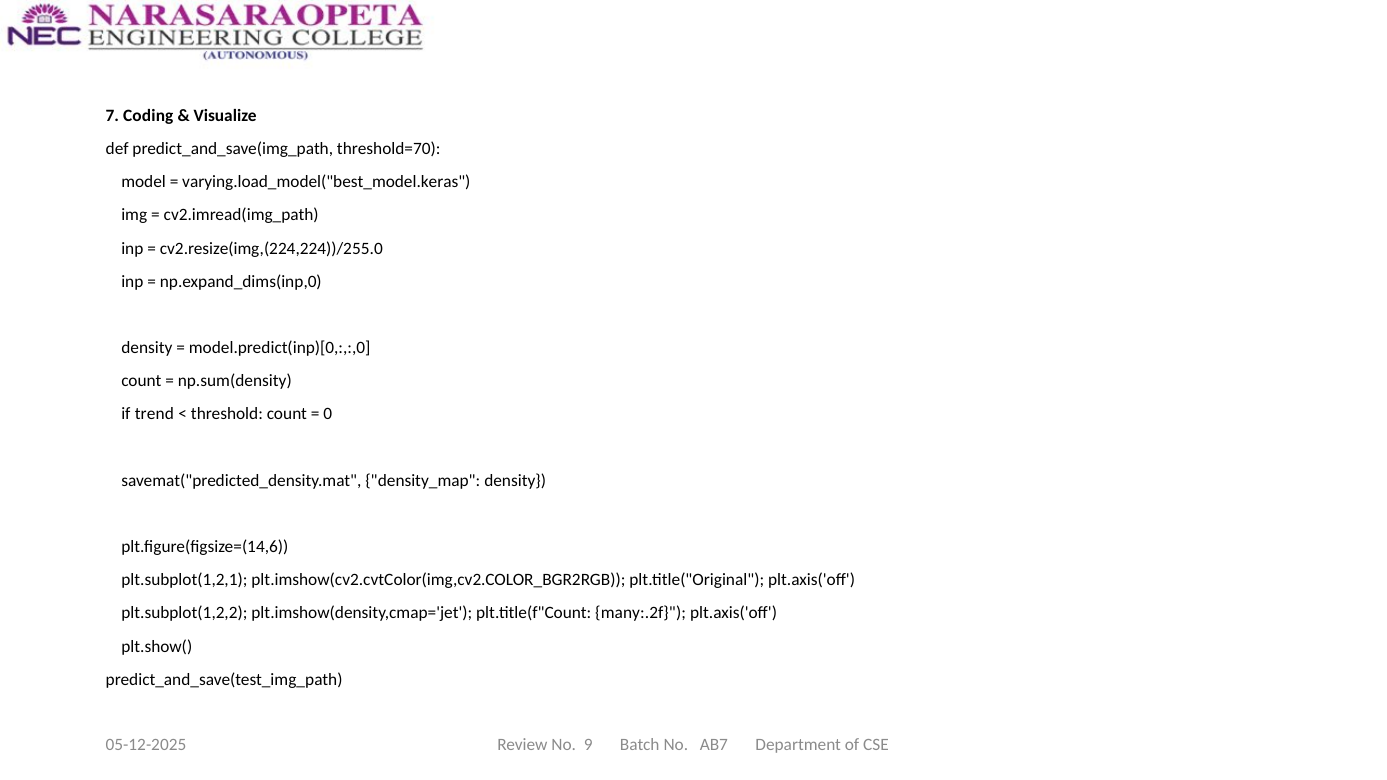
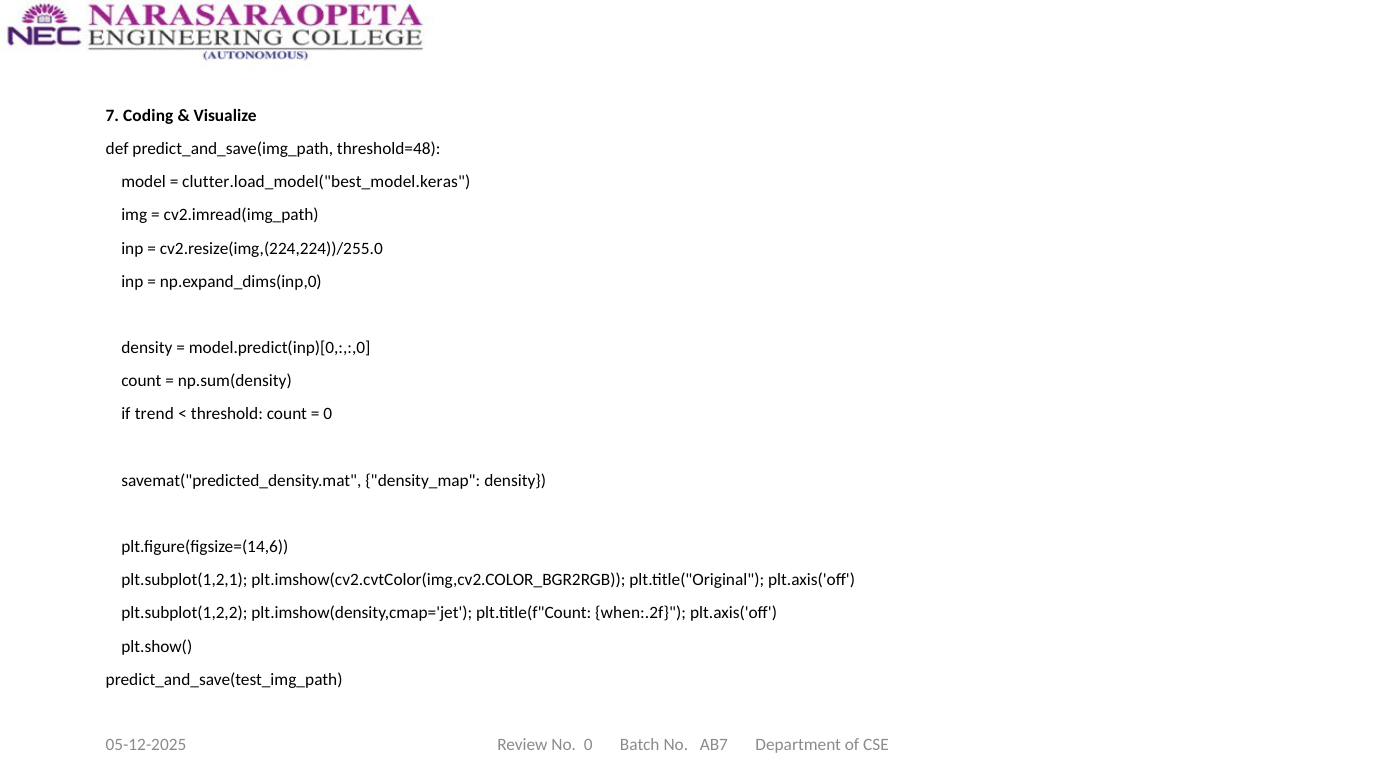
threshold=70: threshold=70 -> threshold=48
varying.load_model("best_model.keras: varying.load_model("best_model.keras -> clutter.load_model("best_model.keras
many:.2f: many:.2f -> when:.2f
No 9: 9 -> 0
